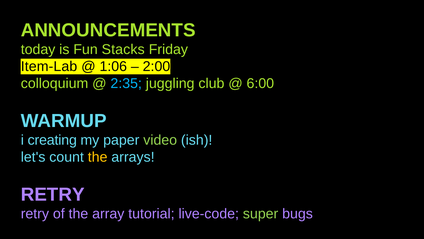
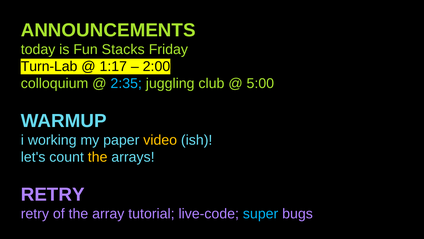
Item-Lab: Item-Lab -> Turn-Lab
1:06: 1:06 -> 1:17
6:00: 6:00 -> 5:00
creating: creating -> working
video colour: light green -> yellow
super colour: light green -> light blue
